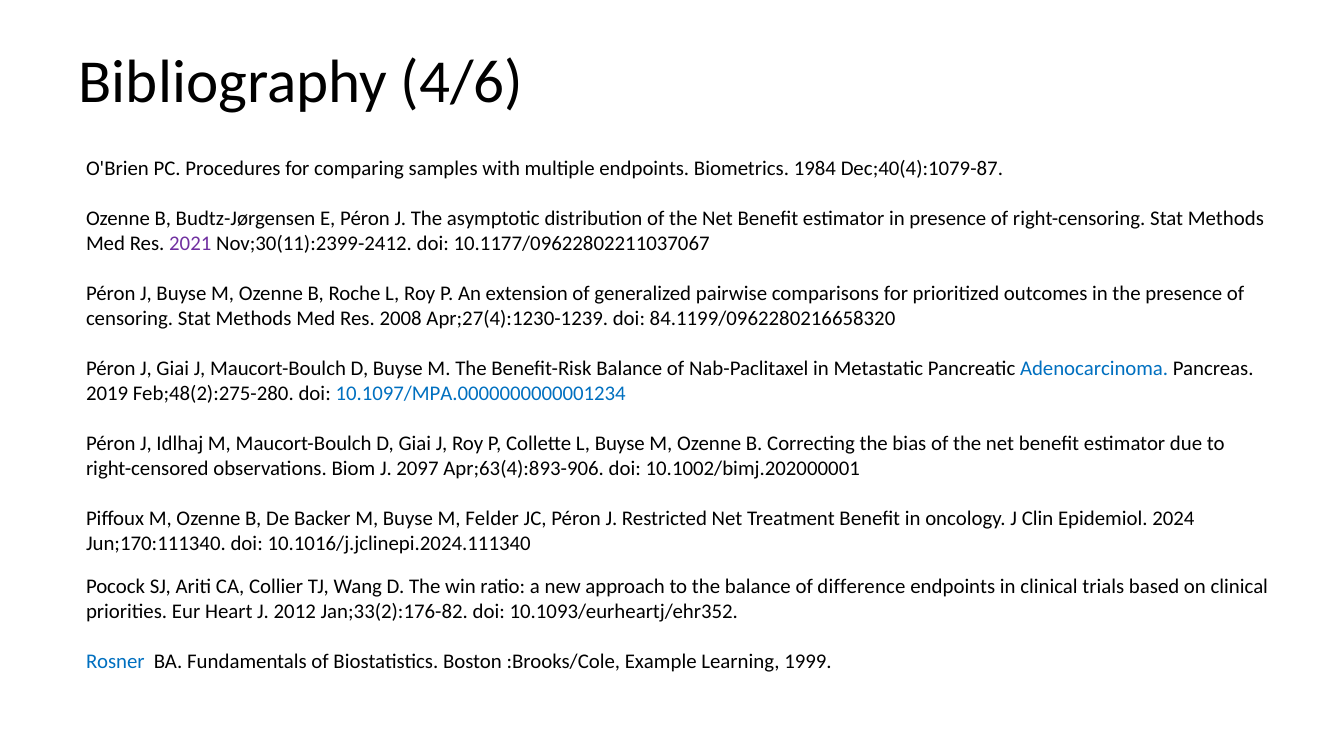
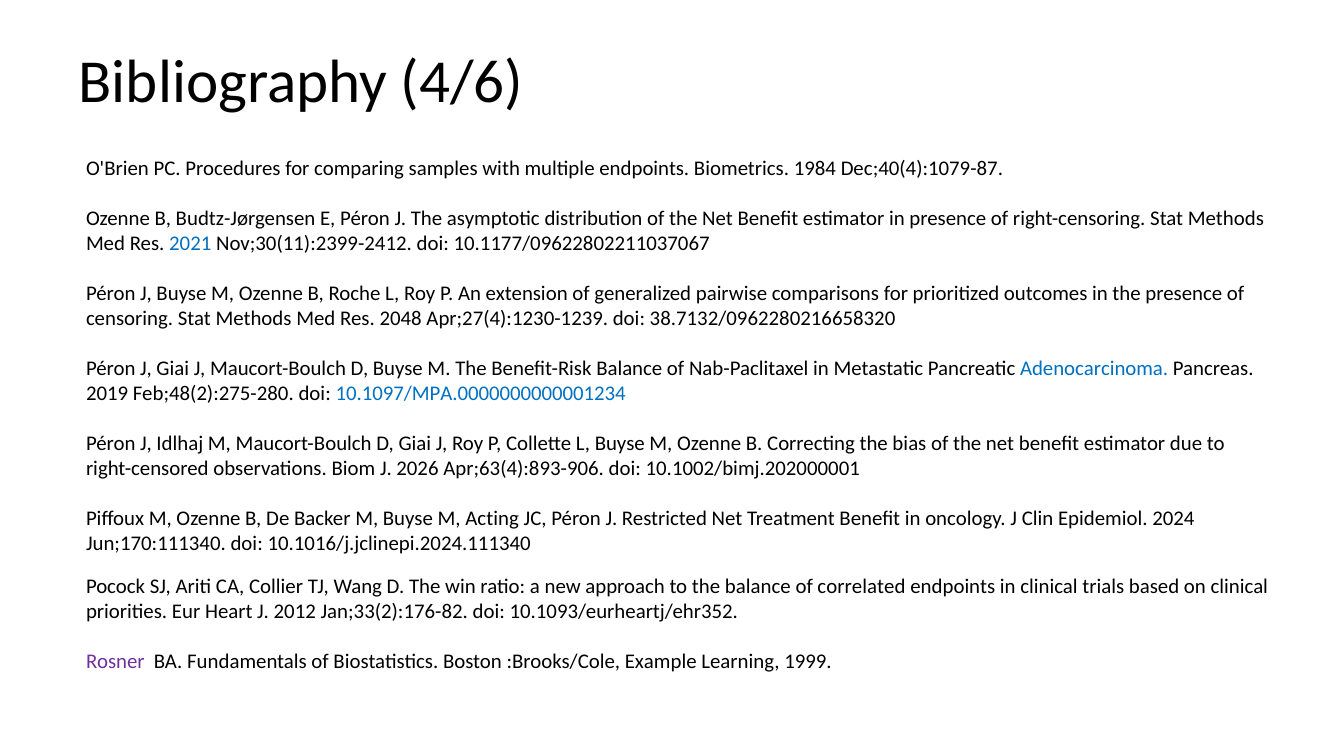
2021 colour: purple -> blue
2008: 2008 -> 2048
84.1199/0962280216658320: 84.1199/0962280216658320 -> 38.7132/0962280216658320
2097: 2097 -> 2026
Felder: Felder -> Acting
difference: difference -> correlated
Rosner colour: blue -> purple
